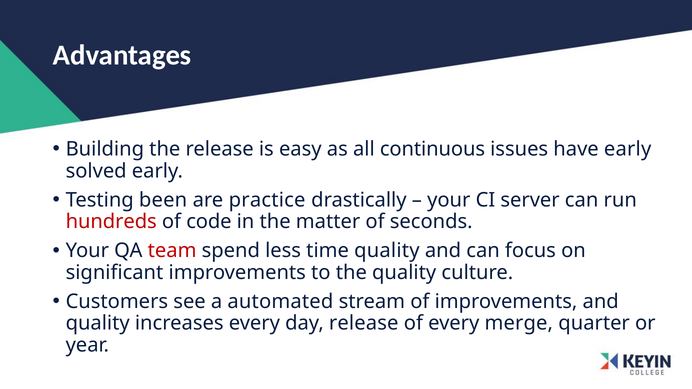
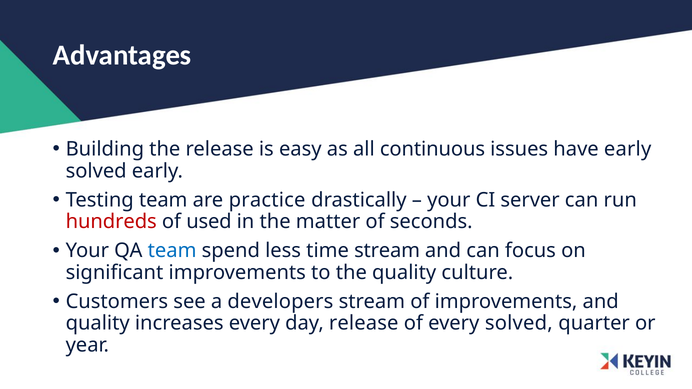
Testing been: been -> team
code: code -> used
team at (172, 251) colour: red -> blue
time quality: quality -> stream
automated: automated -> developers
every merge: merge -> solved
